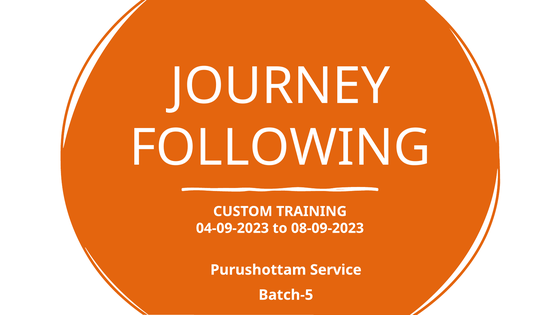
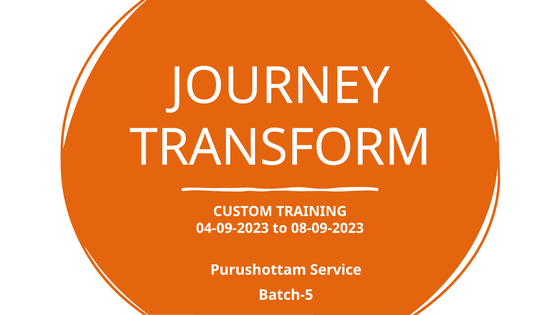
FOLLOWING: FOLLOWING -> TRANSFORM
